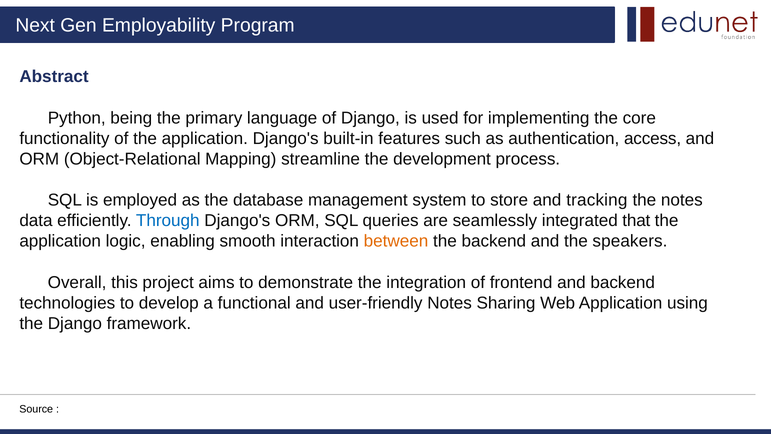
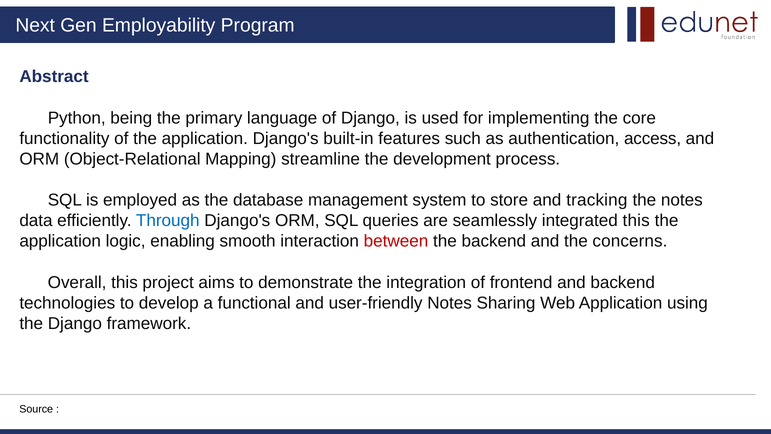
integrated that: that -> this
between colour: orange -> red
speakers: speakers -> concerns
